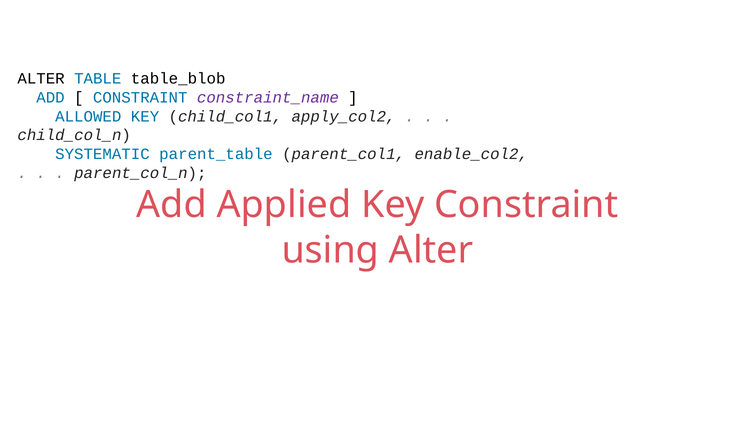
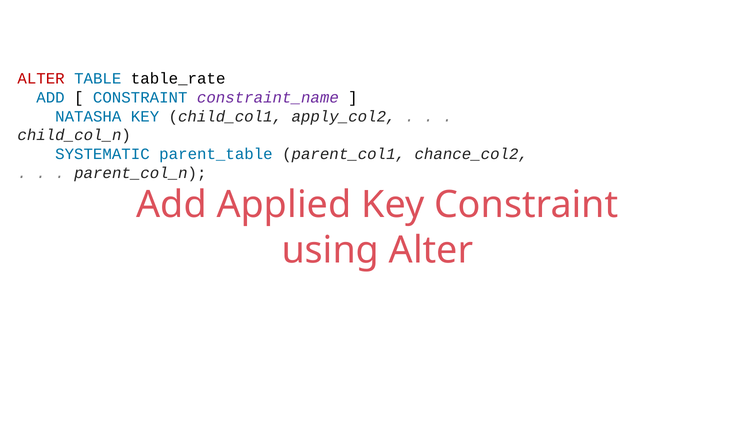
ALTER at (41, 78) colour: black -> red
table_blob: table_blob -> table_rate
ALLOWED: ALLOWED -> NATASHA
enable_col2: enable_col2 -> chance_col2
